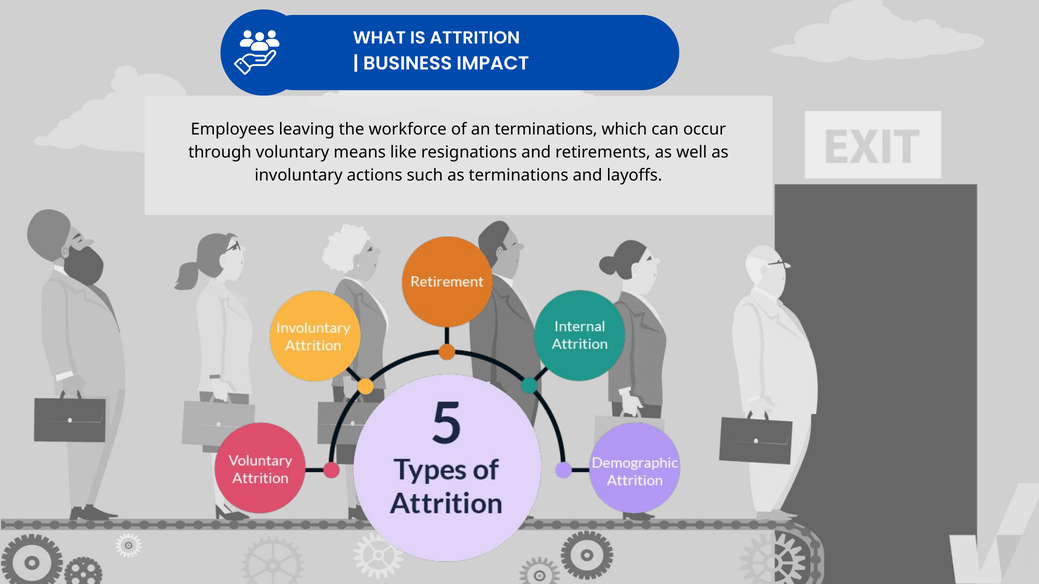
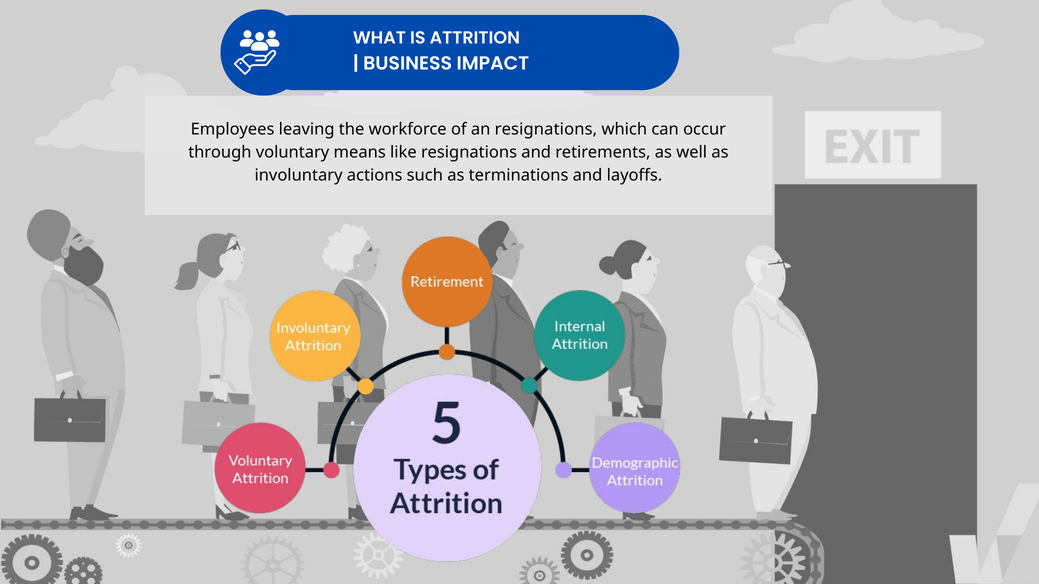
an terminations: terminations -> resignations
